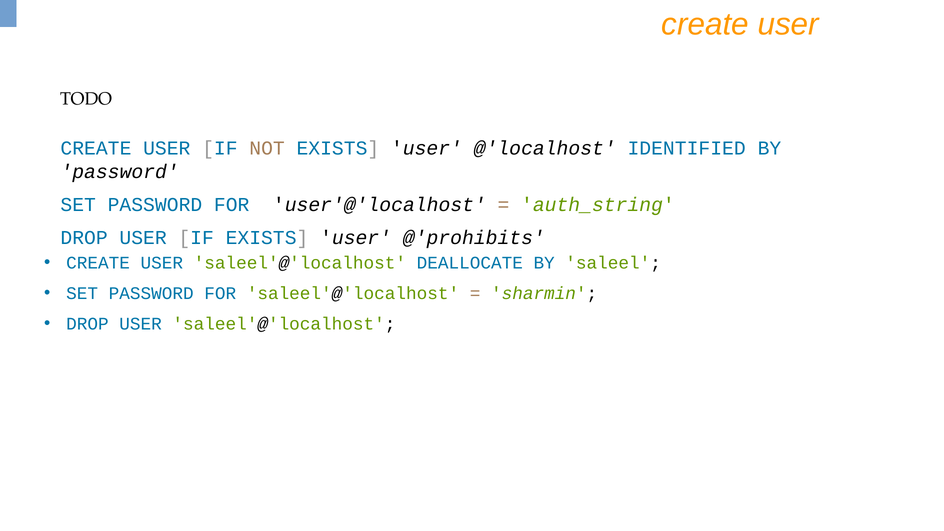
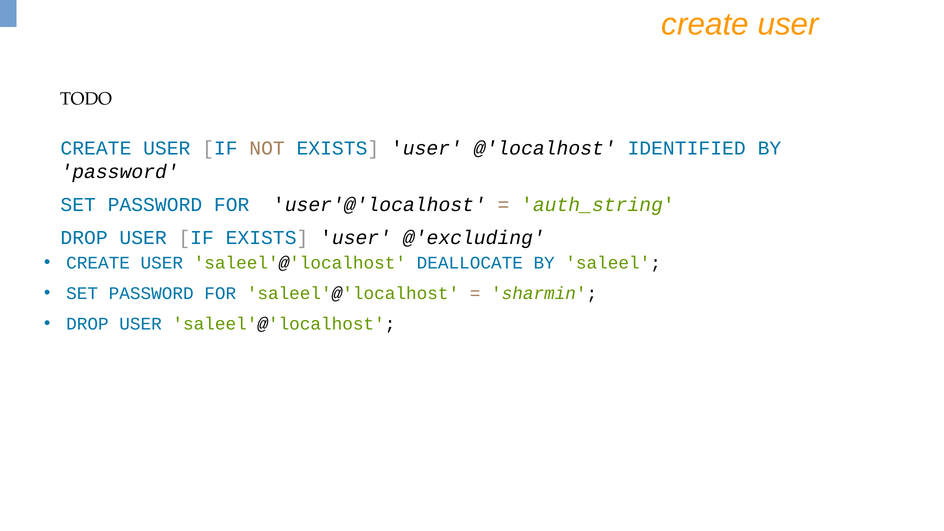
@'prohibits: @'prohibits -> @'excluding
